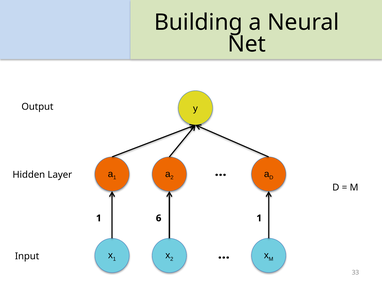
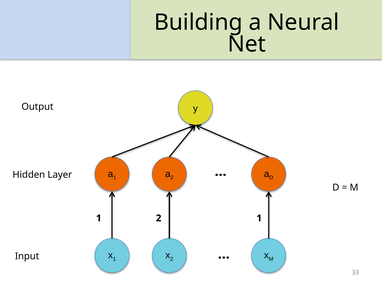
1 6: 6 -> 2
